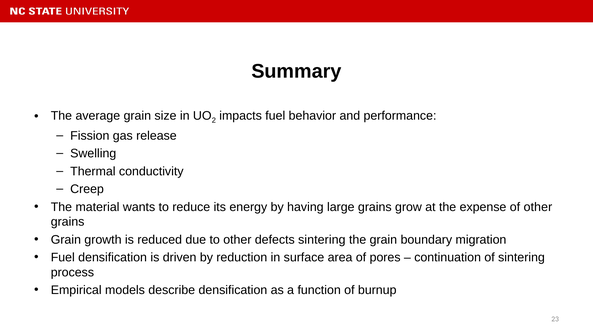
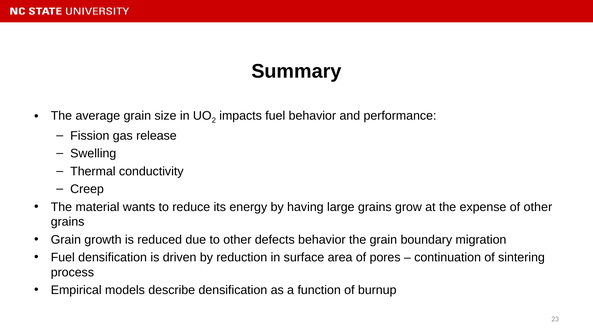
defects sintering: sintering -> behavior
